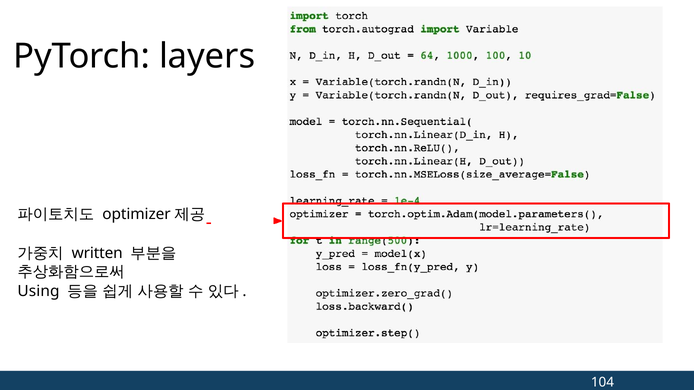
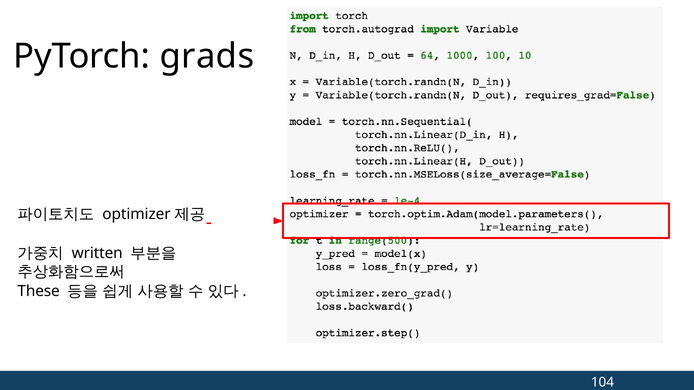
layers: layers -> grads
Using: Using -> These
